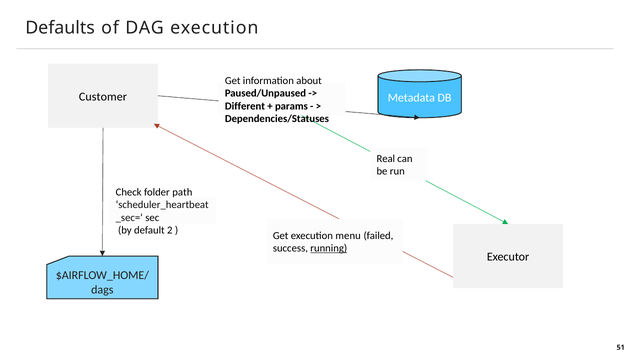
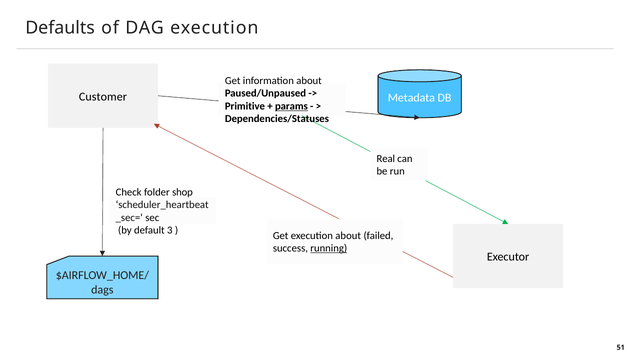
Different: Different -> Primitive
params underline: none -> present
path: path -> shop
2: 2 -> 3
execution menu: menu -> about
